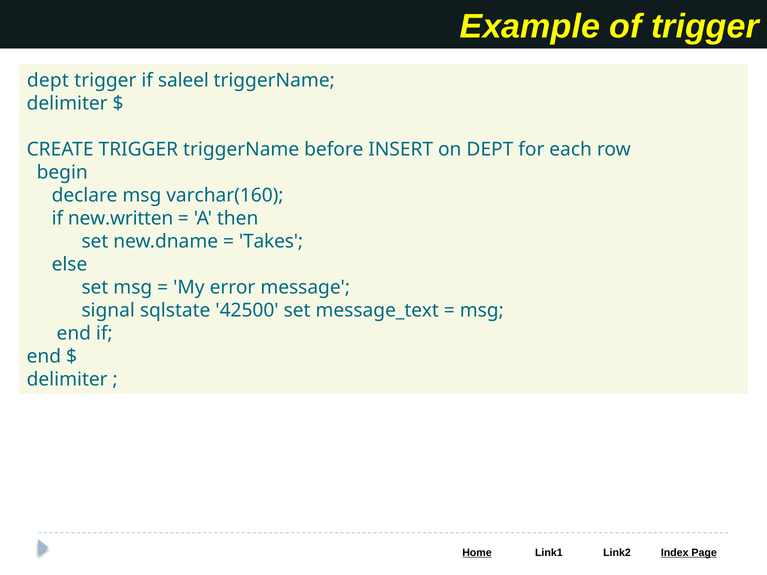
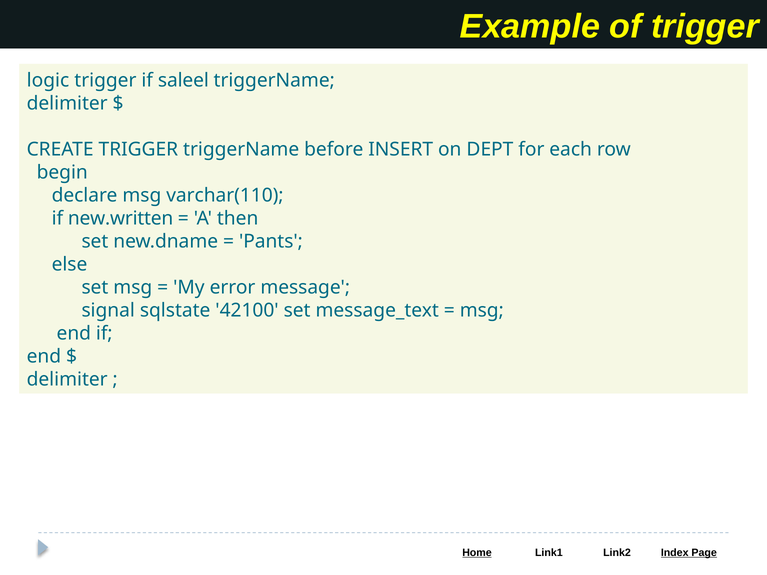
dept at (48, 81): dept -> logic
varchar(160: varchar(160 -> varchar(110
Takes: Takes -> Pants
42500: 42500 -> 42100
